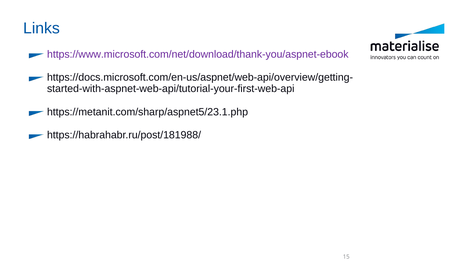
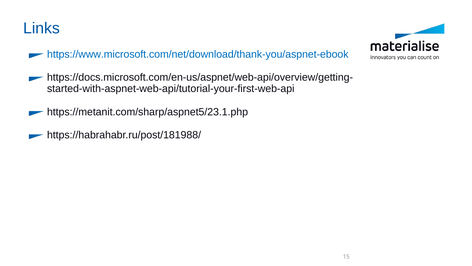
https://www.microsoft.com/net/download/thank-you/aspnet-ebook colour: purple -> blue
